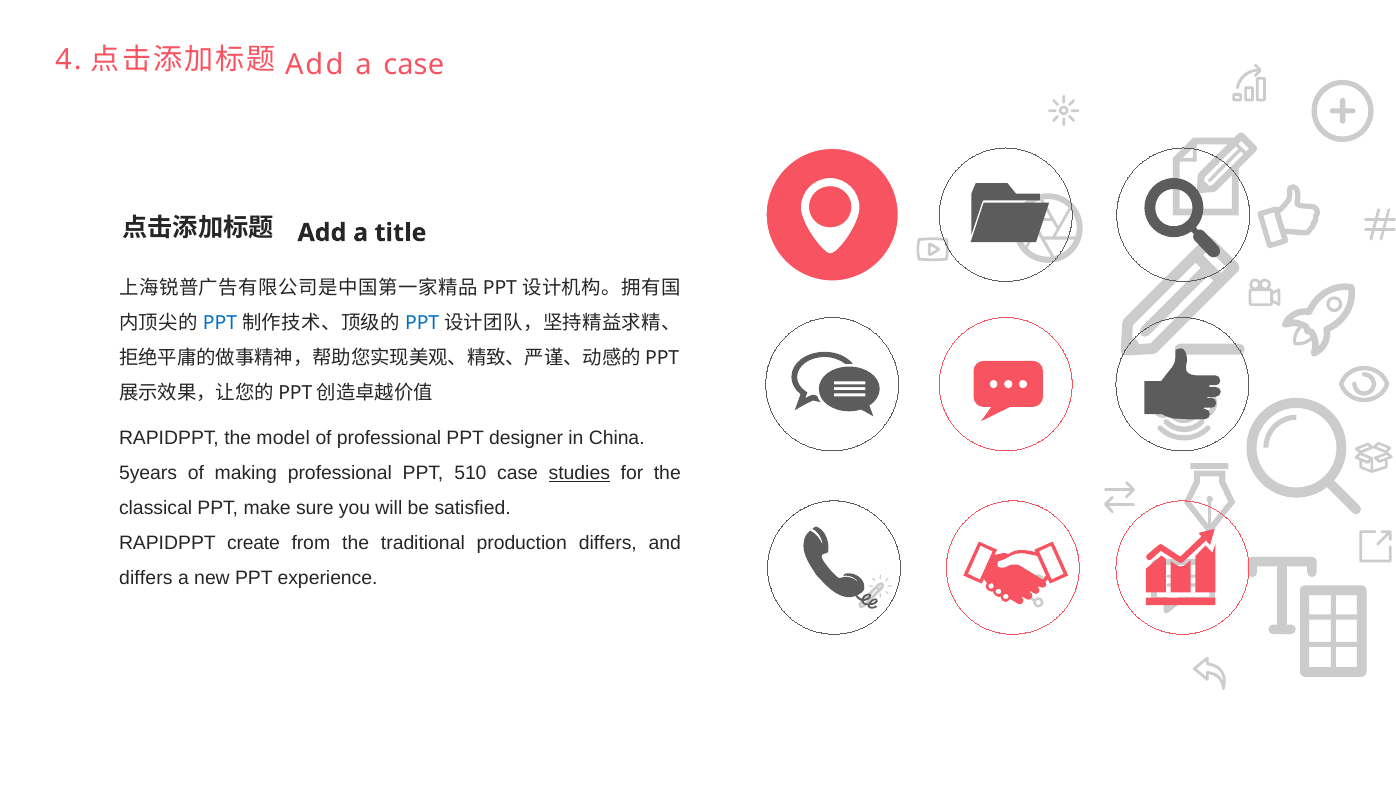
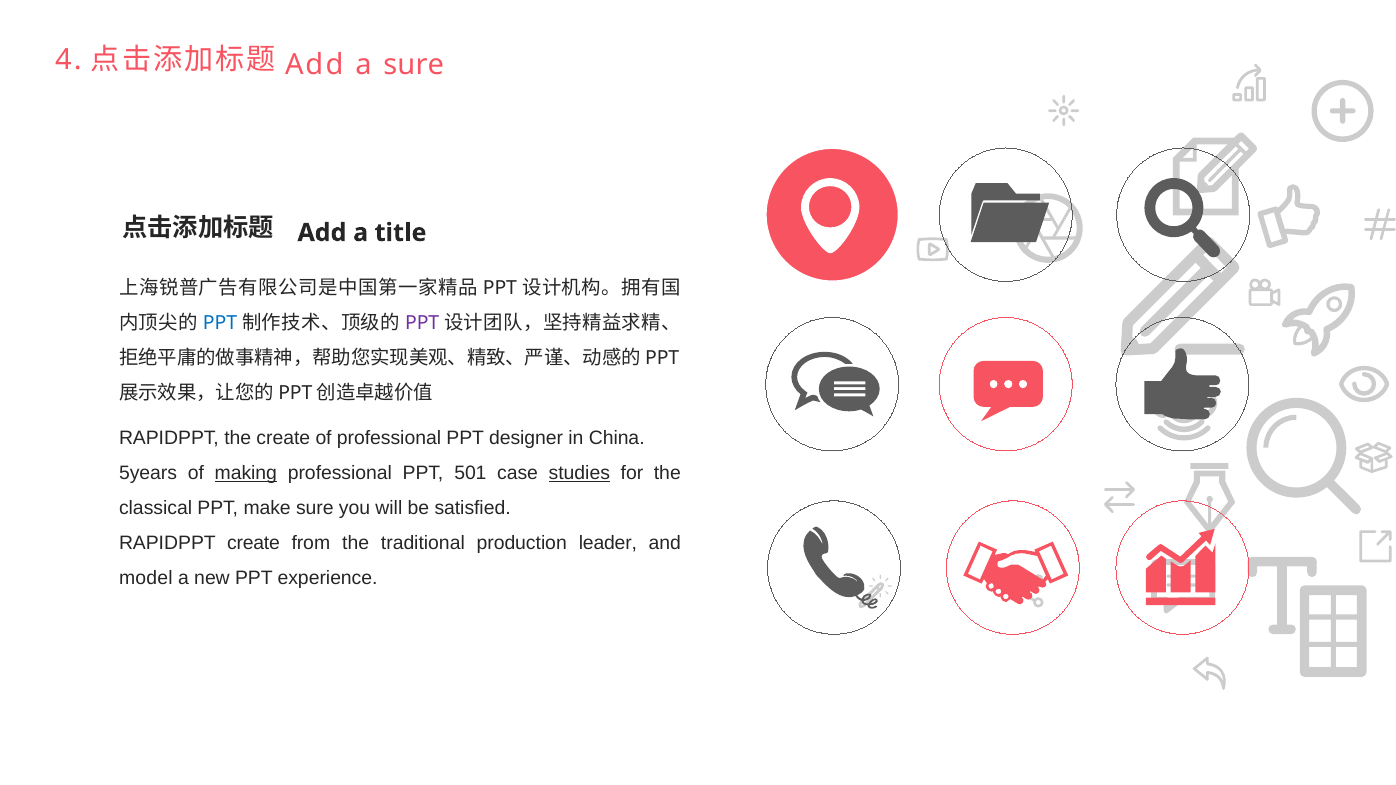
a case: case -> sure
PPT at (422, 323) colour: blue -> purple
the model: model -> create
making underline: none -> present
510: 510 -> 501
production differs: differs -> leader
differs at (146, 578): differs -> model
